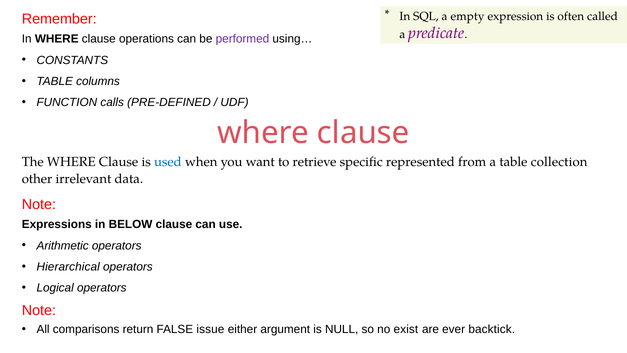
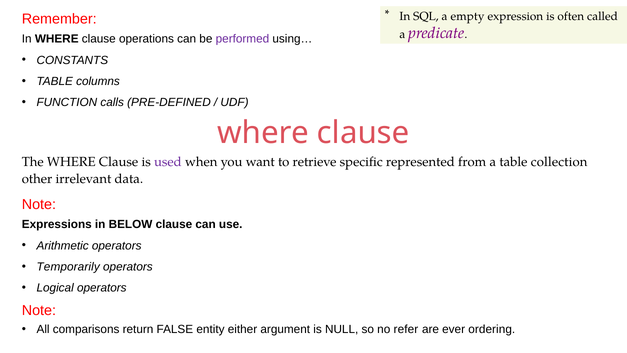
used colour: blue -> purple
Hierarchical: Hierarchical -> Temporarily
issue: issue -> entity
exist: exist -> refer
backtick: backtick -> ordering
